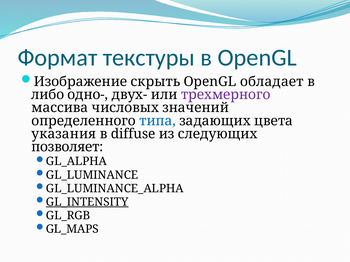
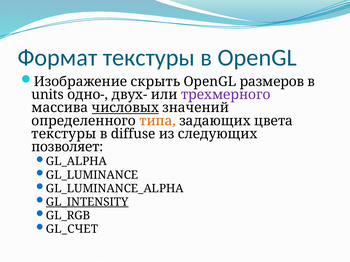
обладает: обладает -> размеров
либо: либо -> units
числовых underline: none -> present
типа colour: blue -> orange
указания at (64, 134): указания -> текстуры
GL_MAPS: GL_MAPS -> GL_СЧЕТ
